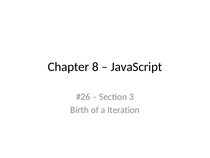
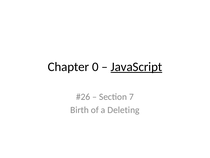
8: 8 -> 0
JavaScript underline: none -> present
3: 3 -> 7
Iteration: Iteration -> Deleting
